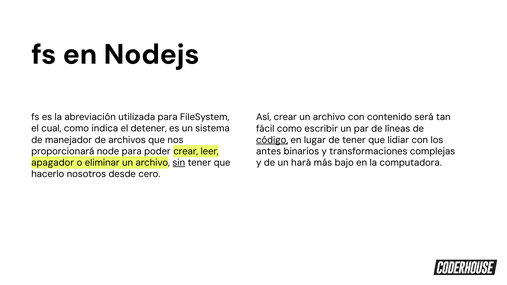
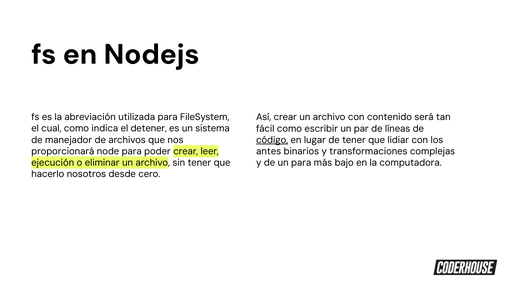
apagador: apagador -> ejecución
sin underline: present -> none
un hará: hará -> para
